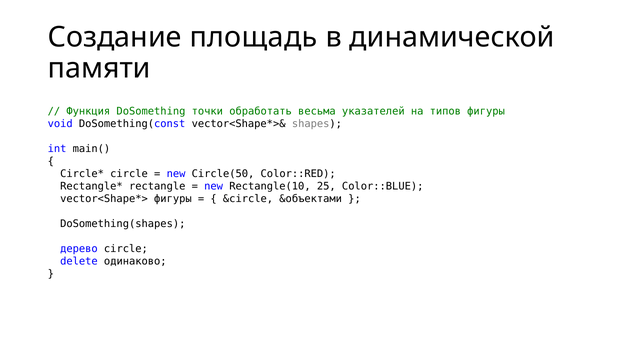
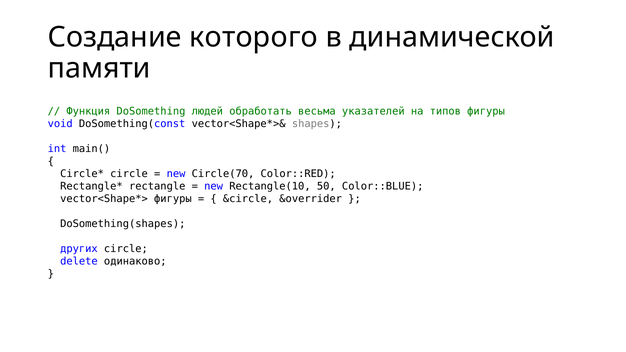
площадь: площадь -> которого
точки: точки -> людей
Circle(50: Circle(50 -> Circle(70
25: 25 -> 50
&объектами: &объектами -> &overrider
дерево: дерево -> других
